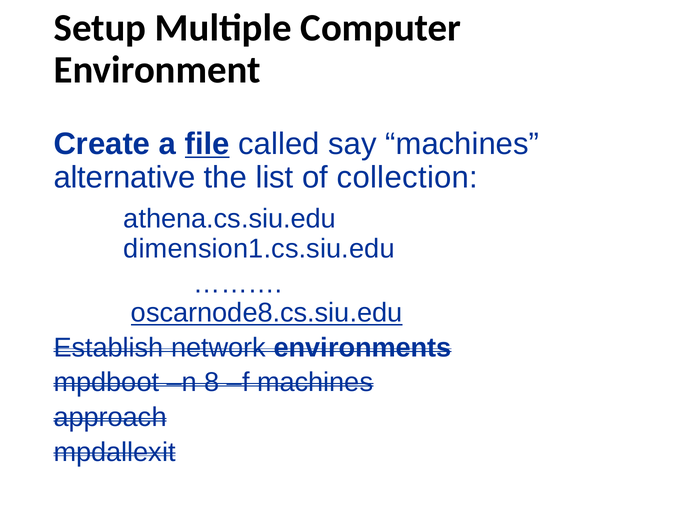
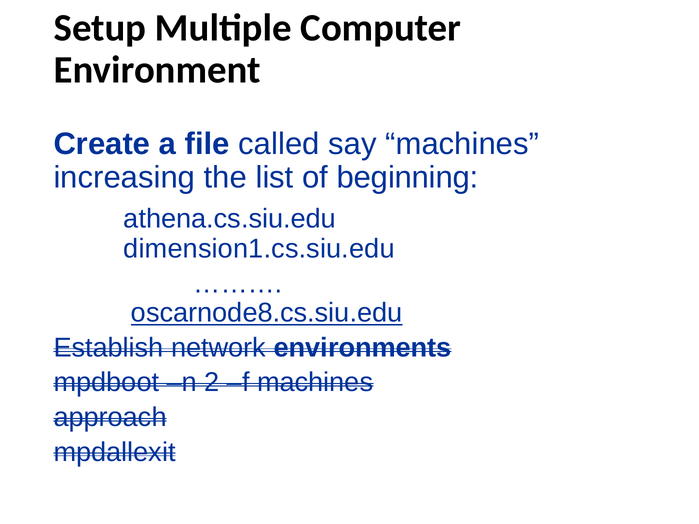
file underline: present -> none
alternative: alternative -> increasing
collection: collection -> beginning
8: 8 -> 2
